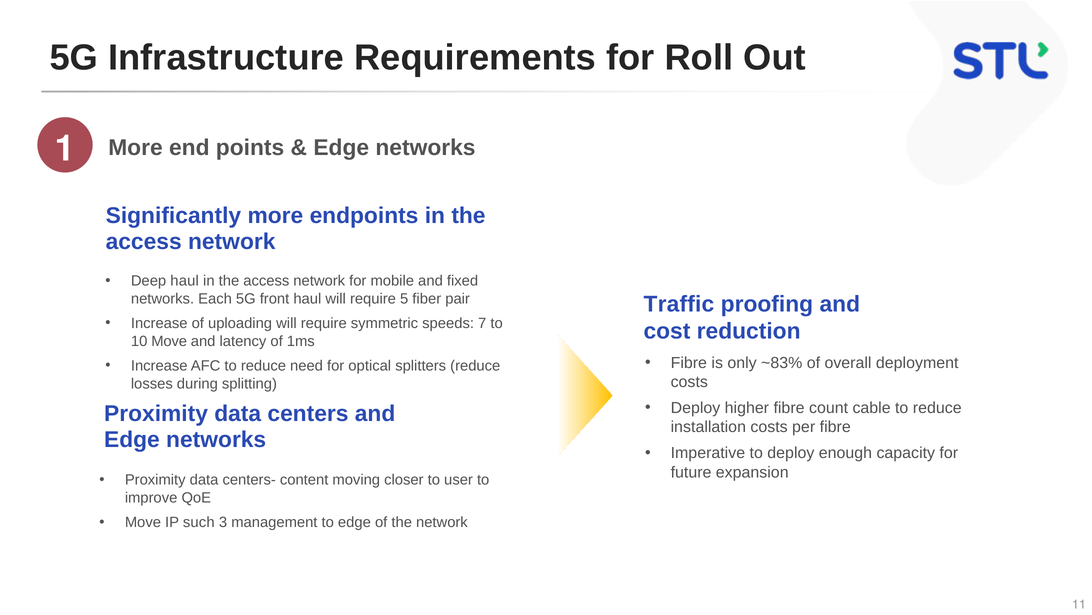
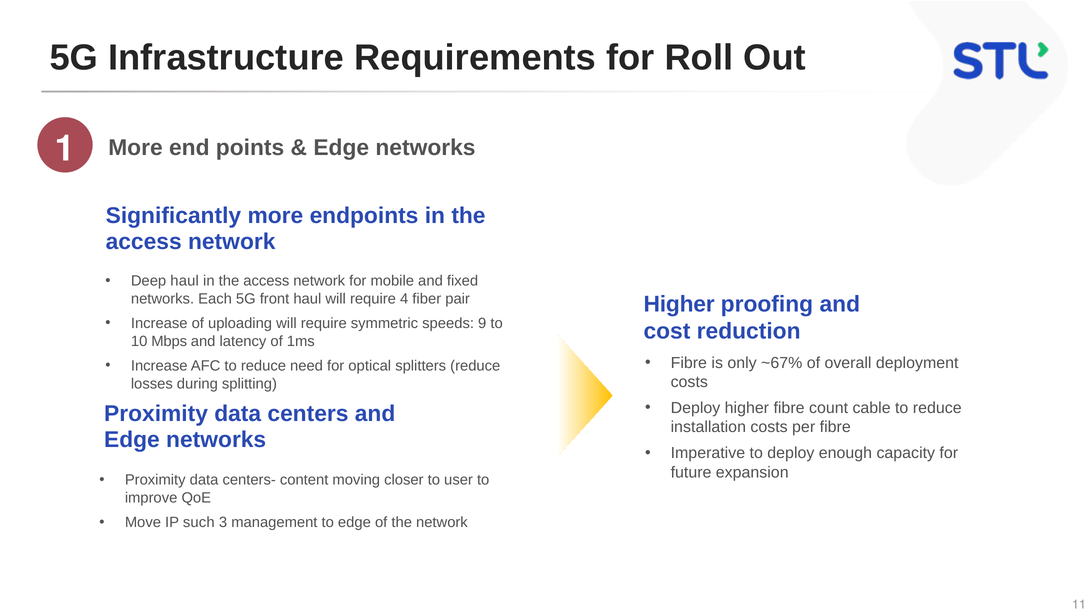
5: 5 -> 4
Traffic at (679, 304): Traffic -> Higher
7: 7 -> 9
10 Move: Move -> Mbps
~83%: ~83% -> ~67%
